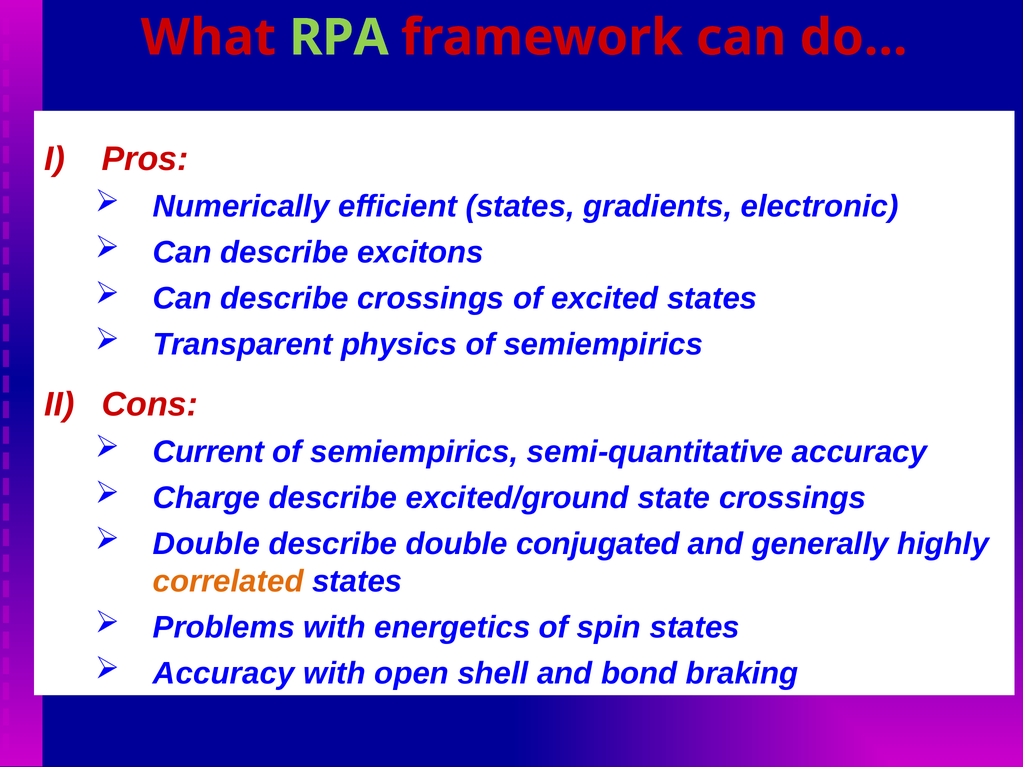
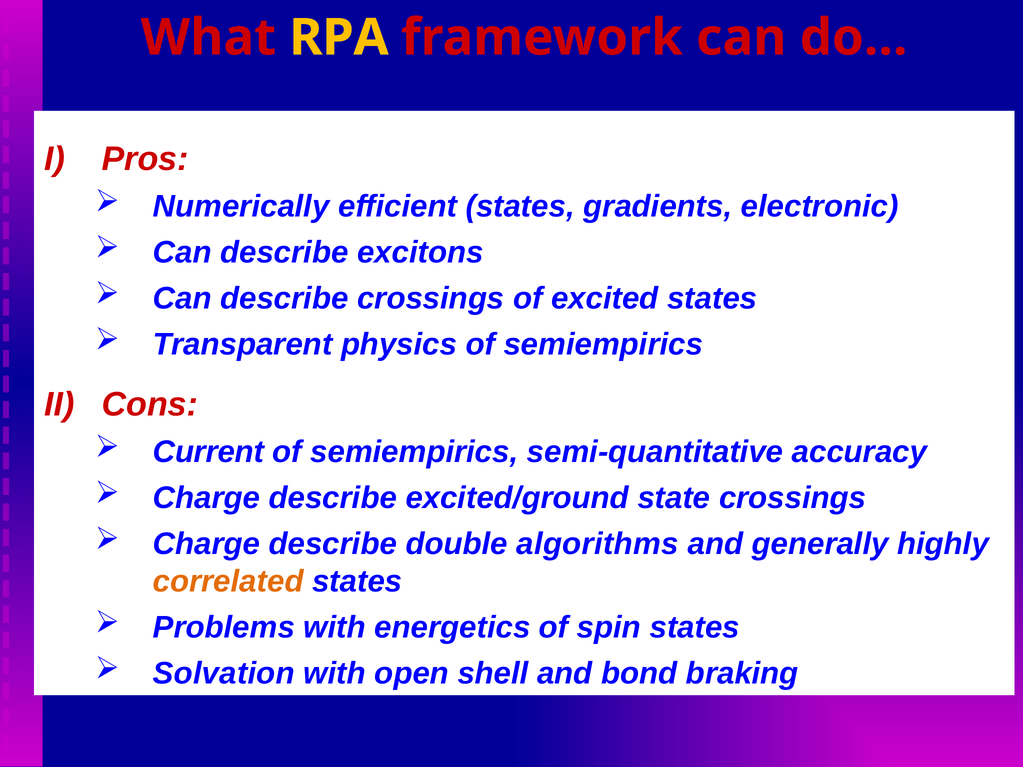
RPA colour: light green -> yellow
Double at (206, 544): Double -> Charge
conjugated: conjugated -> algorithms
Accuracy at (224, 674): Accuracy -> Solvation
